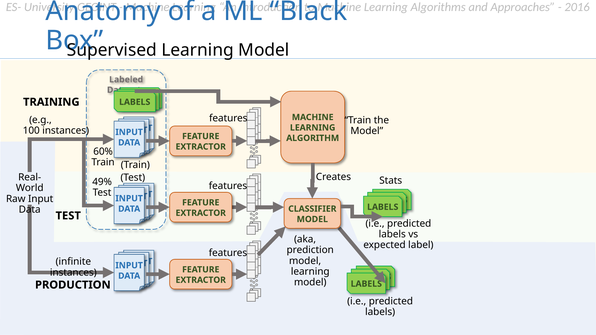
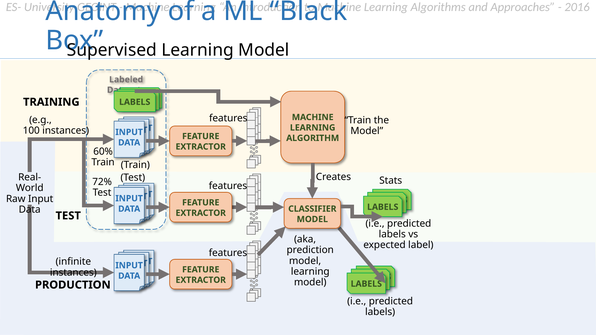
49%: 49% -> 72%
